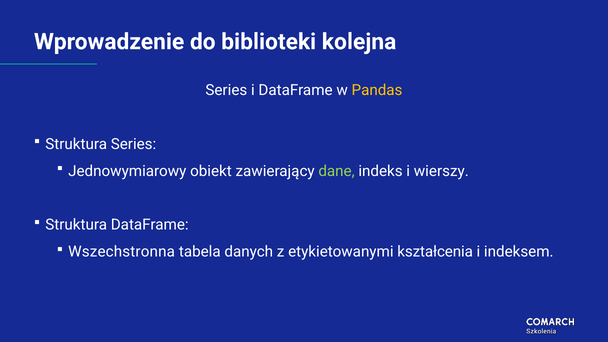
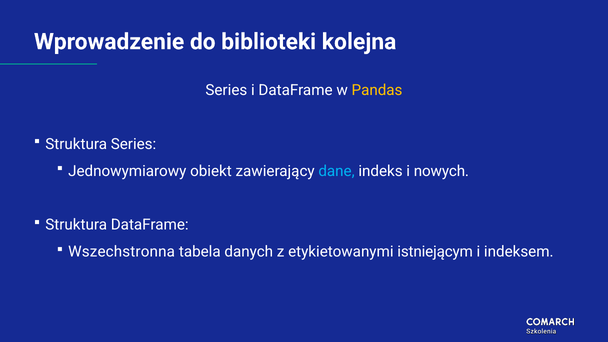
dane colour: light green -> light blue
wierszy: wierszy -> nowych
kształcenia: kształcenia -> istniejącym
